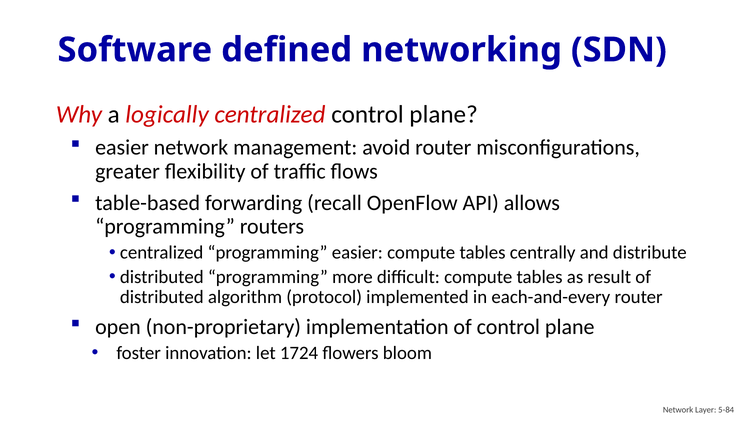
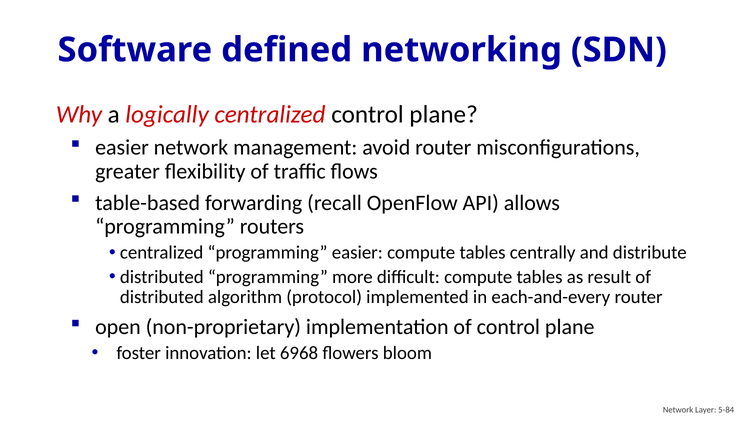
1724: 1724 -> 6968
